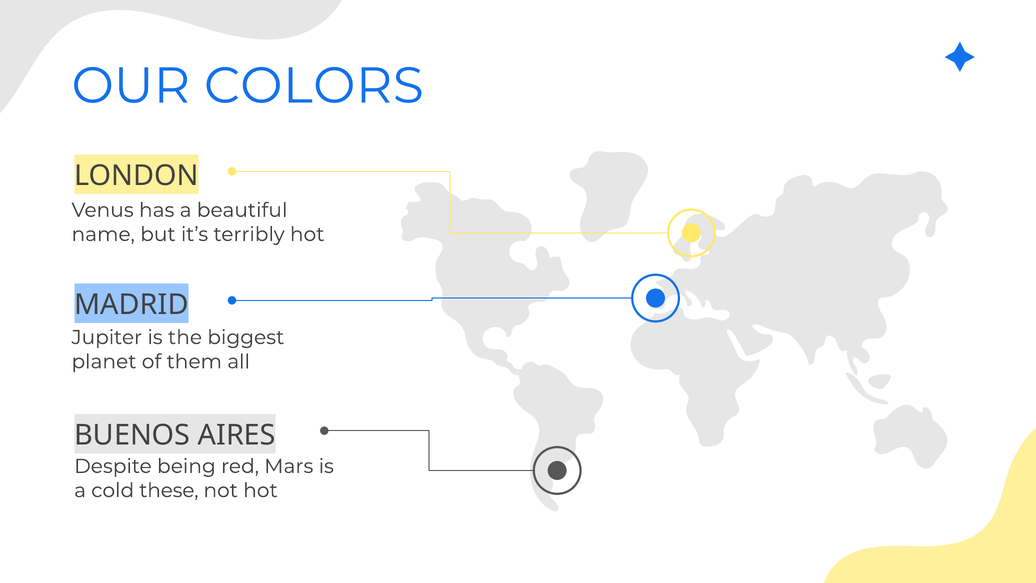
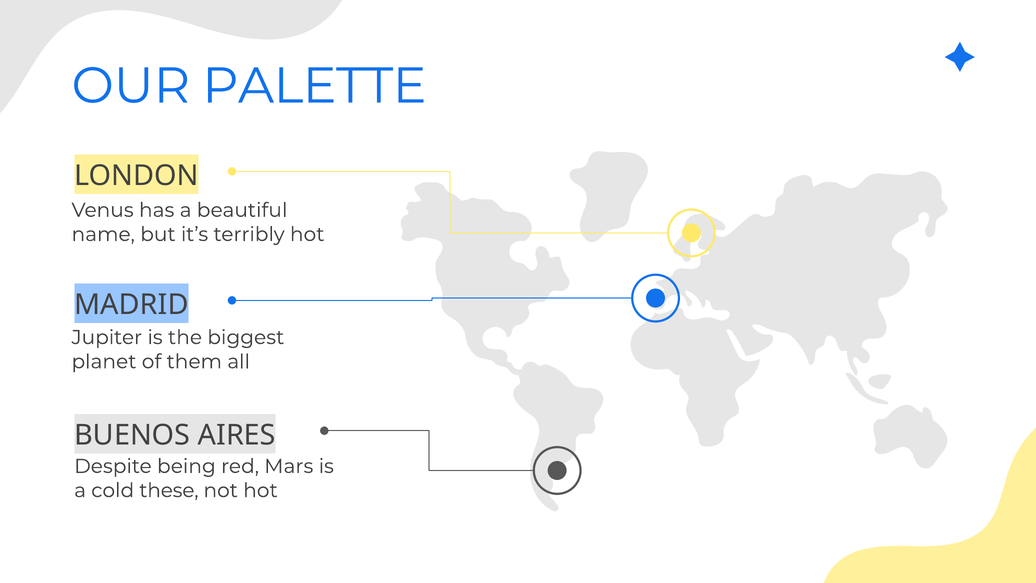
COLORS: COLORS -> PALETTE
